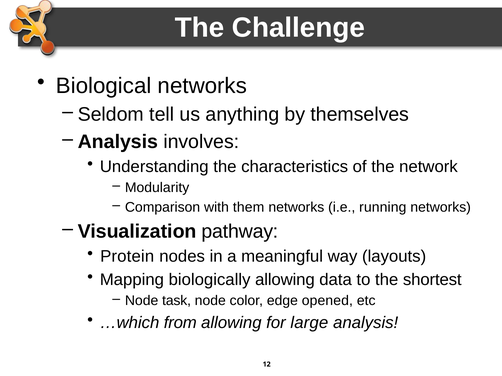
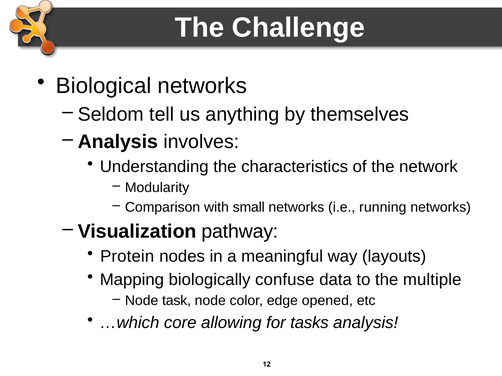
them: them -> small
biologically allowing: allowing -> confuse
shortest: shortest -> multiple
from: from -> core
large: large -> tasks
